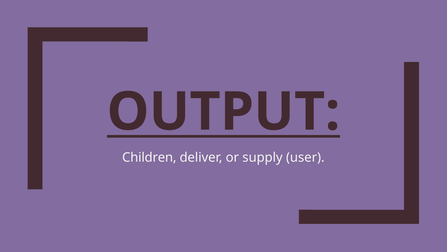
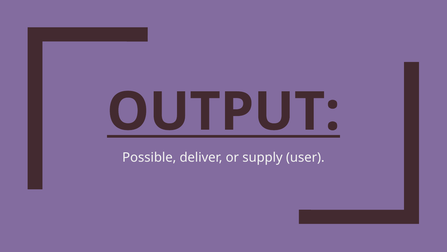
Children: Children -> Possible
